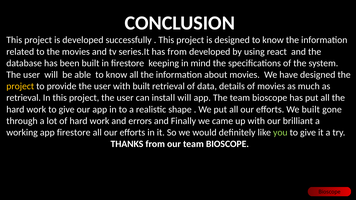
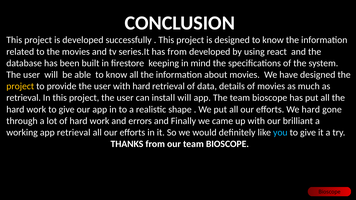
with built: built -> hard
We built: built -> hard
app firestore: firestore -> retrieval
you colour: light green -> light blue
